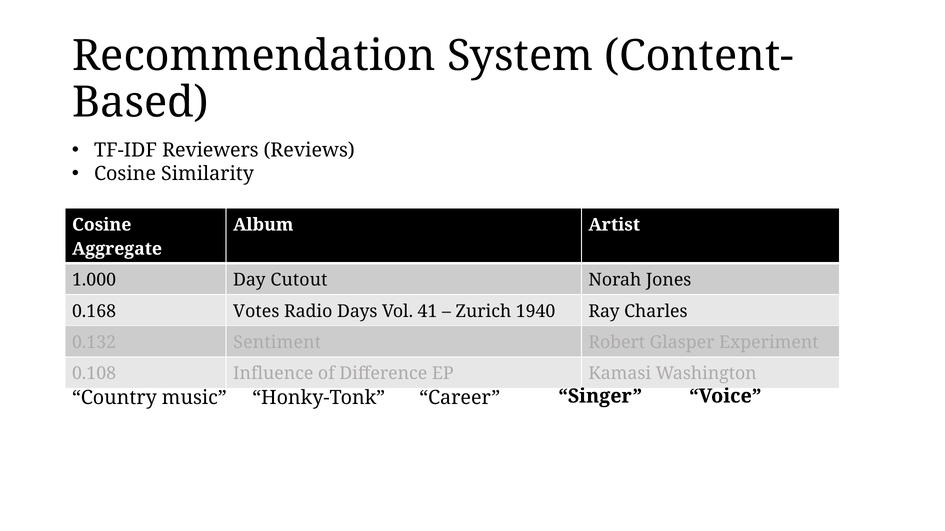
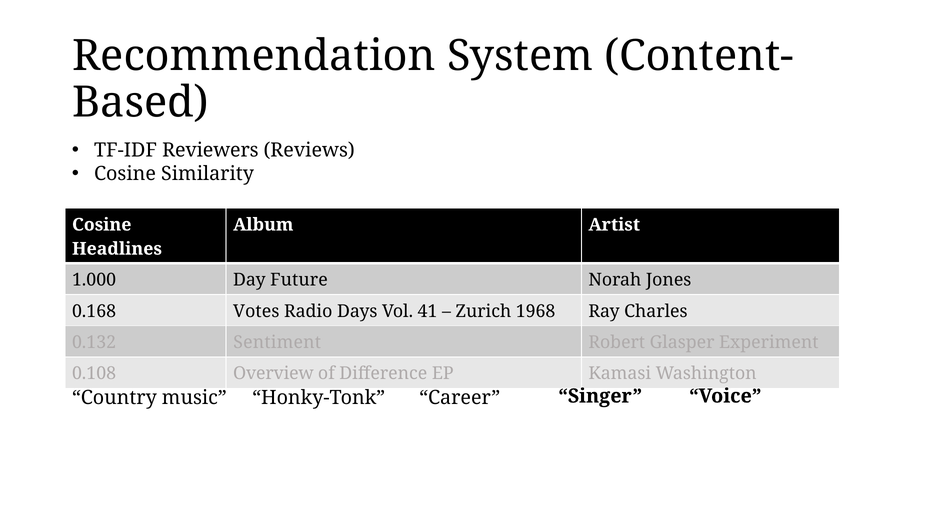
Aggregate: Aggregate -> Headlines
Cutout: Cutout -> Future
1940: 1940 -> 1968
Influence: Influence -> Overview
